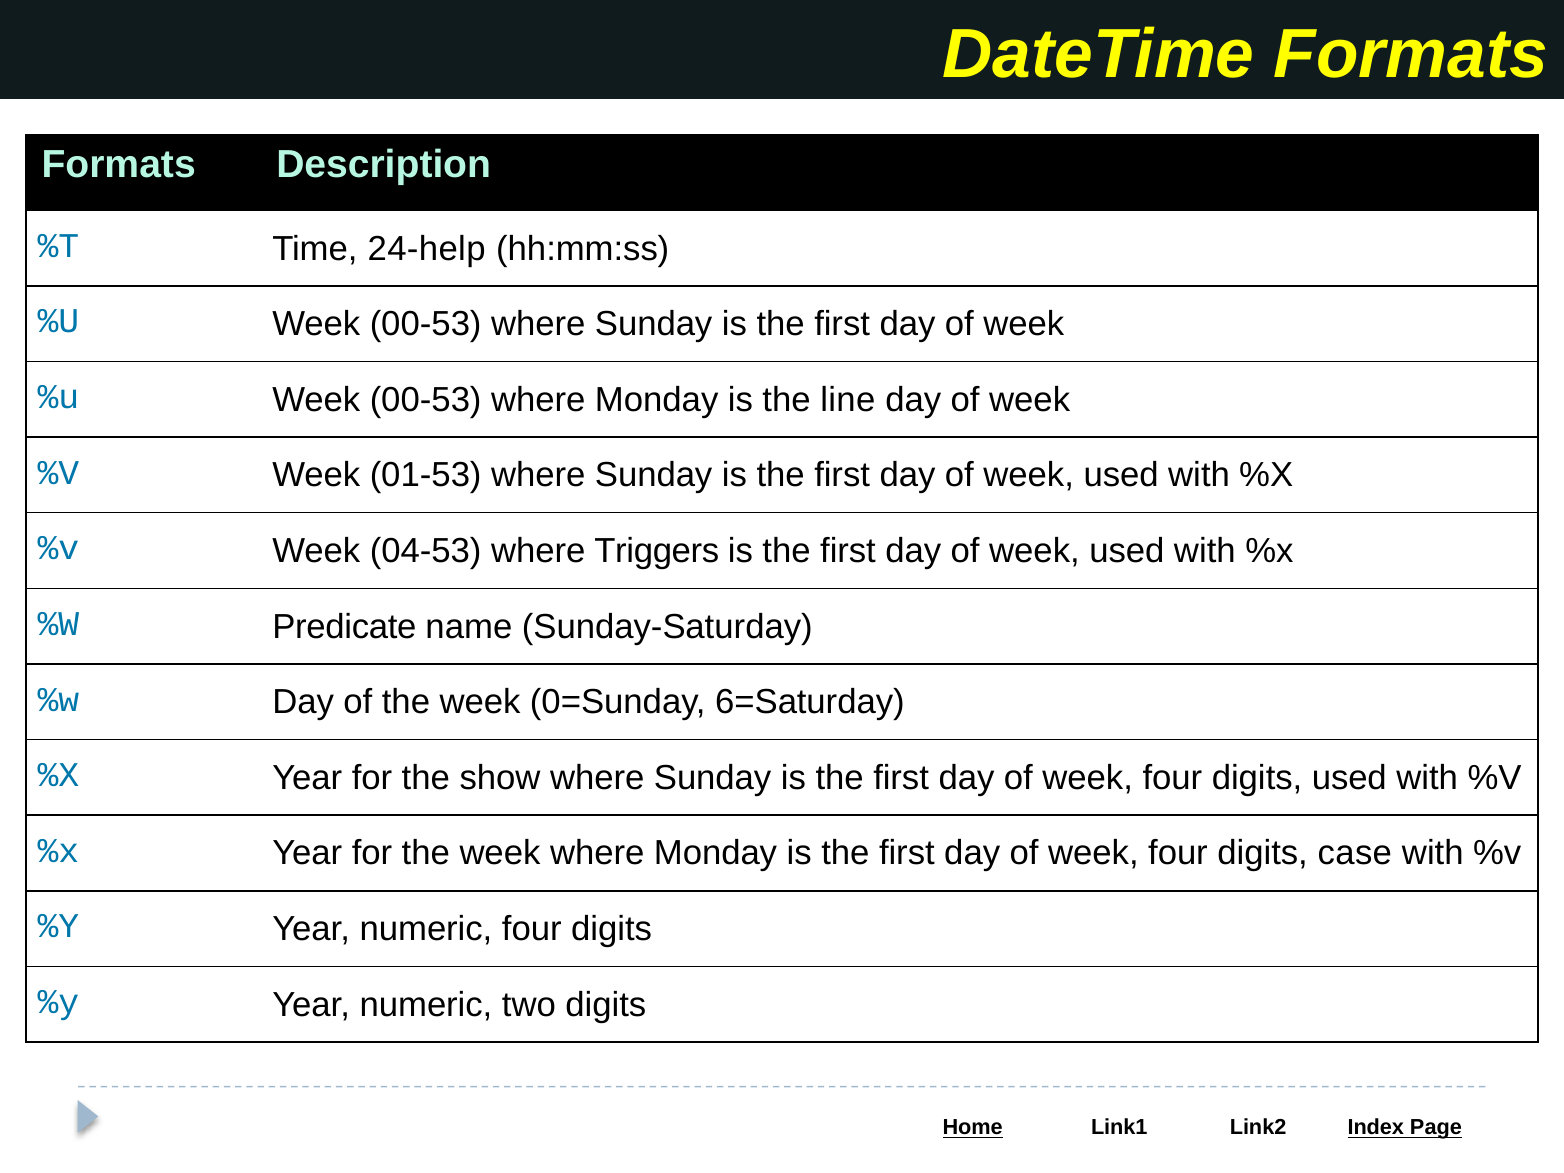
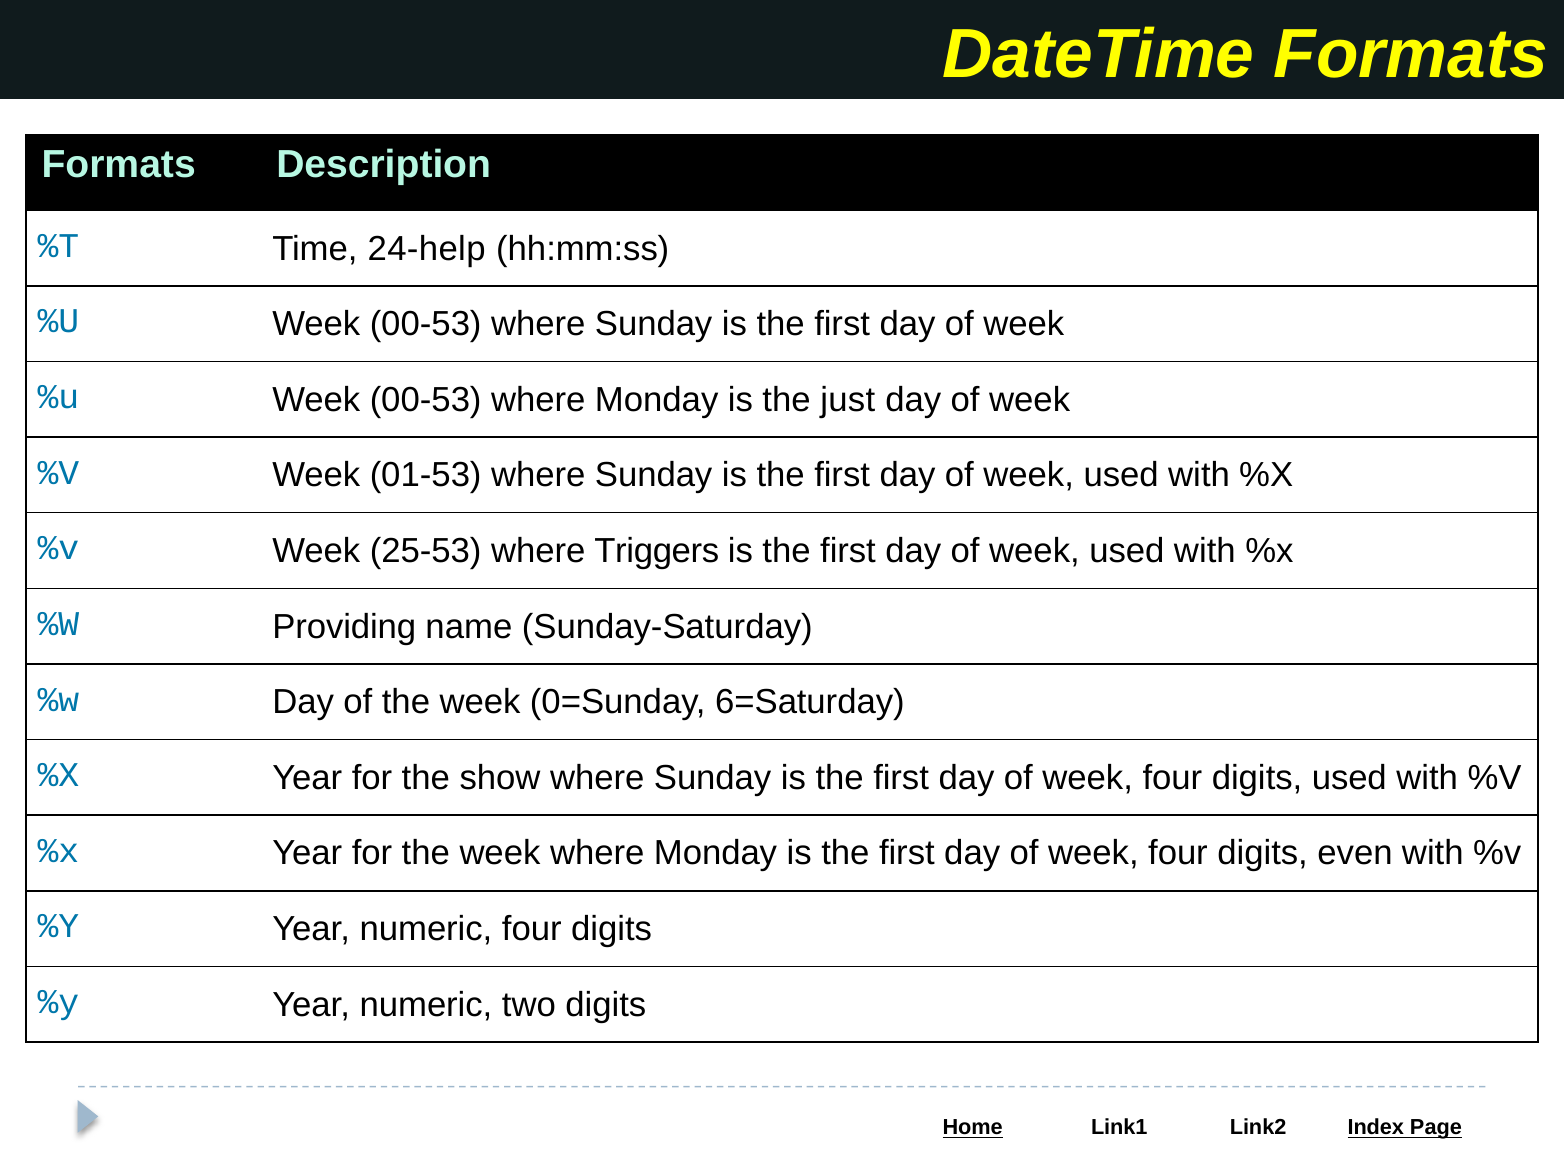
line: line -> just
04-53: 04-53 -> 25-53
Predicate: Predicate -> Providing
case: case -> even
